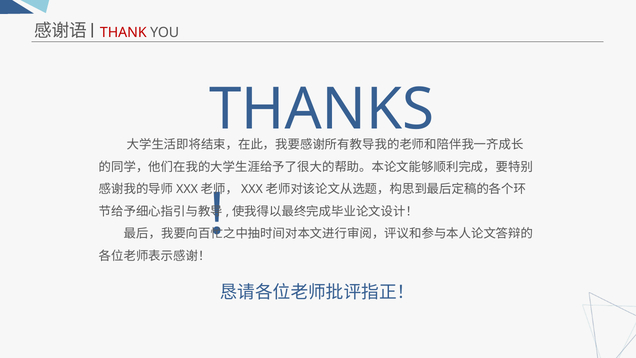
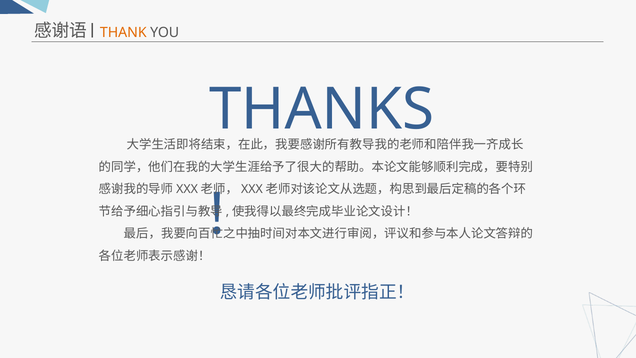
THANK colour: red -> orange
